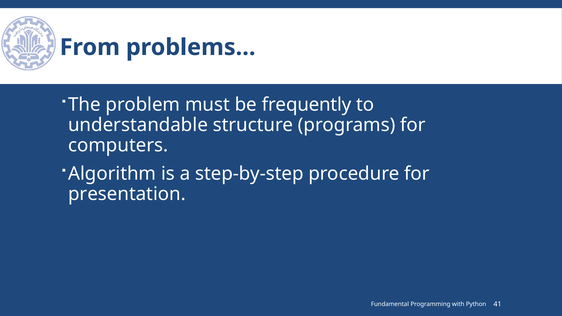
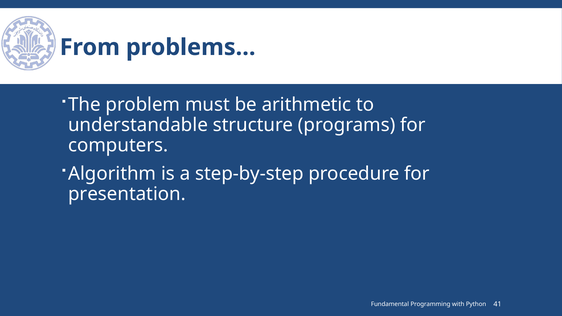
frequently: frequently -> arithmetic
